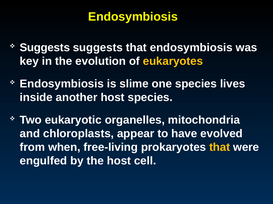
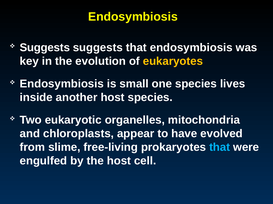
slime: slime -> small
when: when -> slime
that at (220, 148) colour: yellow -> light blue
